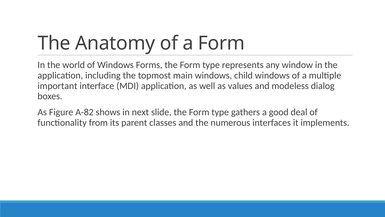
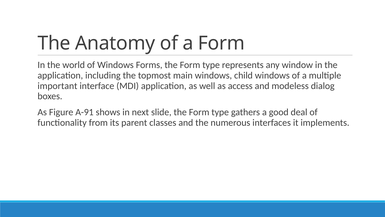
values: values -> access
A-82: A-82 -> A-91
